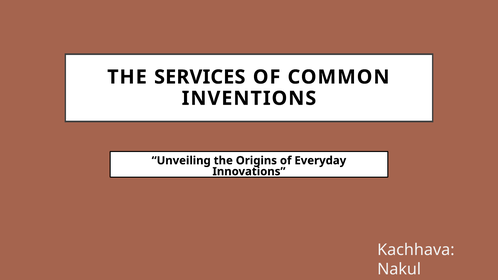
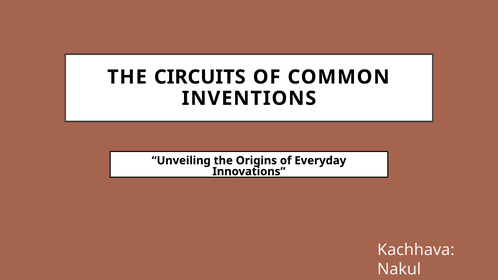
SERVICES: SERVICES -> CIRCUITS
